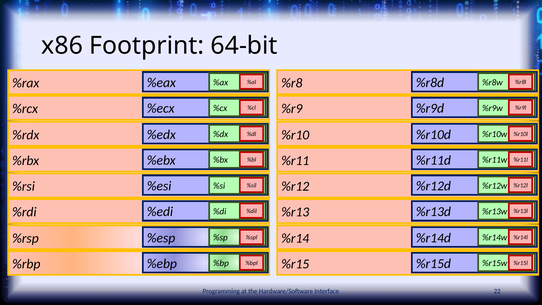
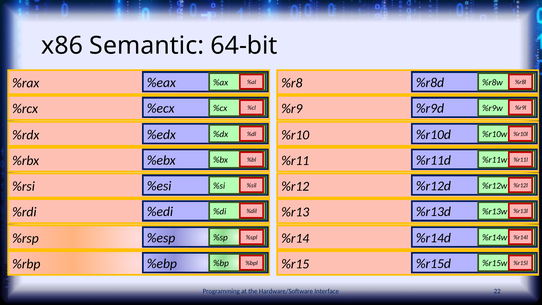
Footprint: Footprint -> Semantic
